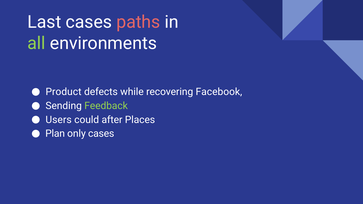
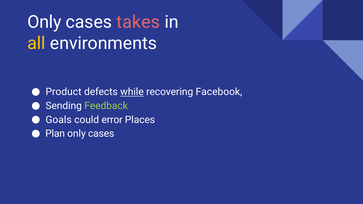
Last at (44, 22): Last -> Only
paths: paths -> takes
all colour: light green -> yellow
while underline: none -> present
Users: Users -> Goals
after: after -> error
